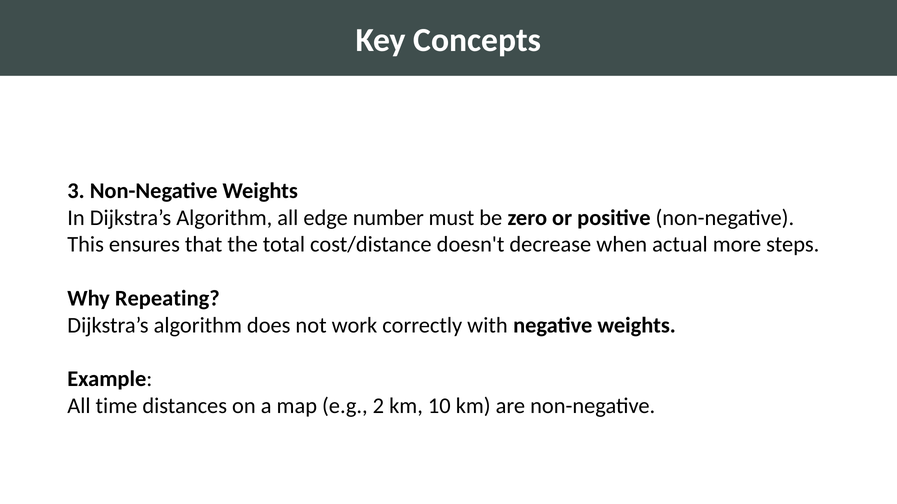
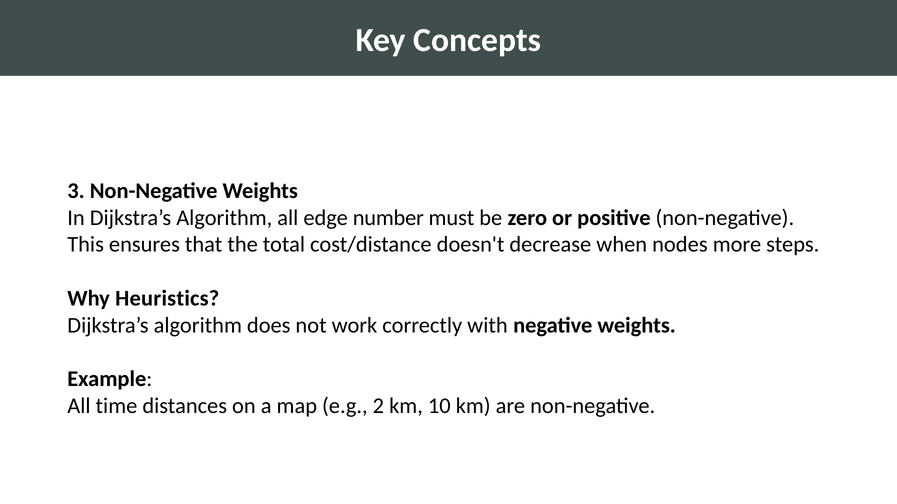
actual: actual -> nodes
Repeating: Repeating -> Heuristics
